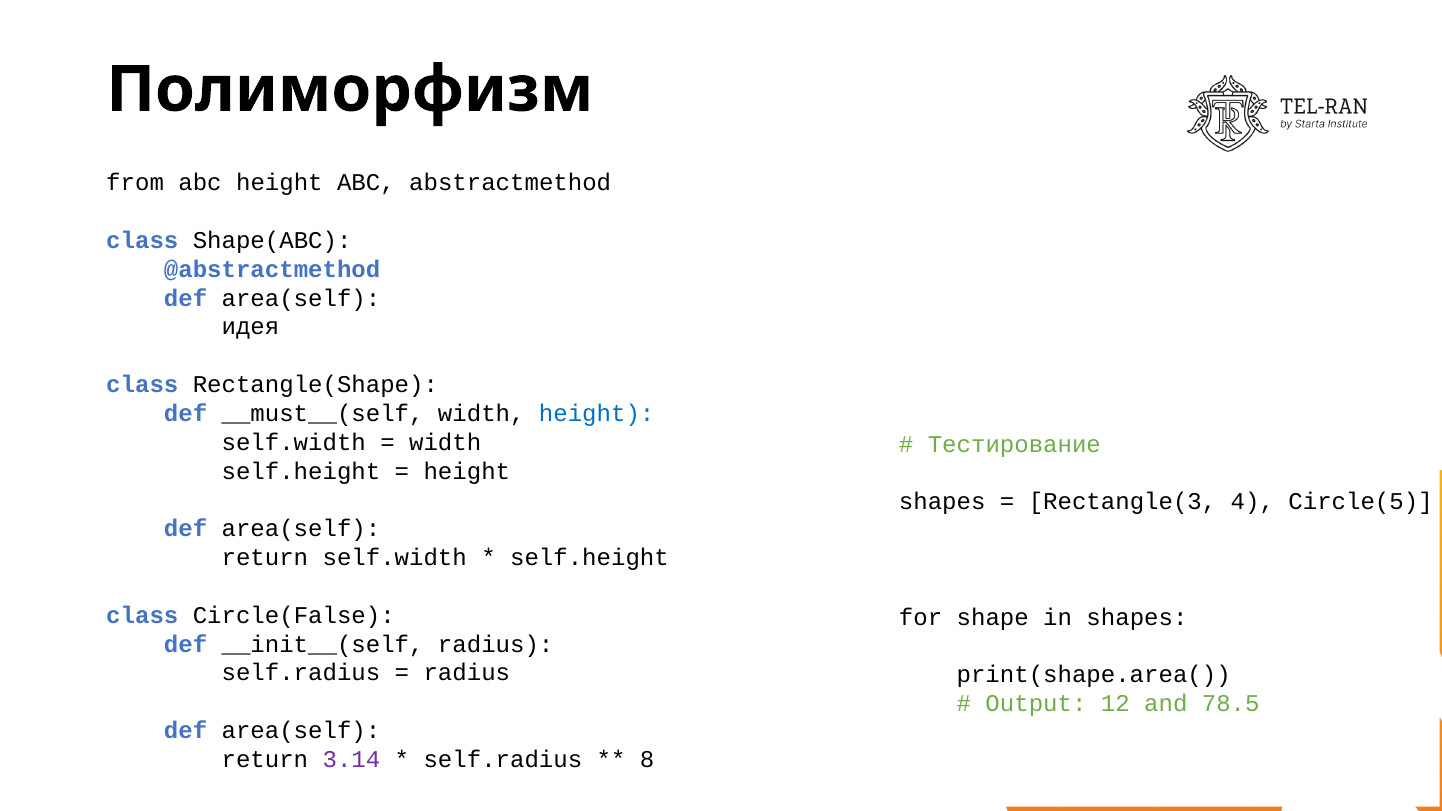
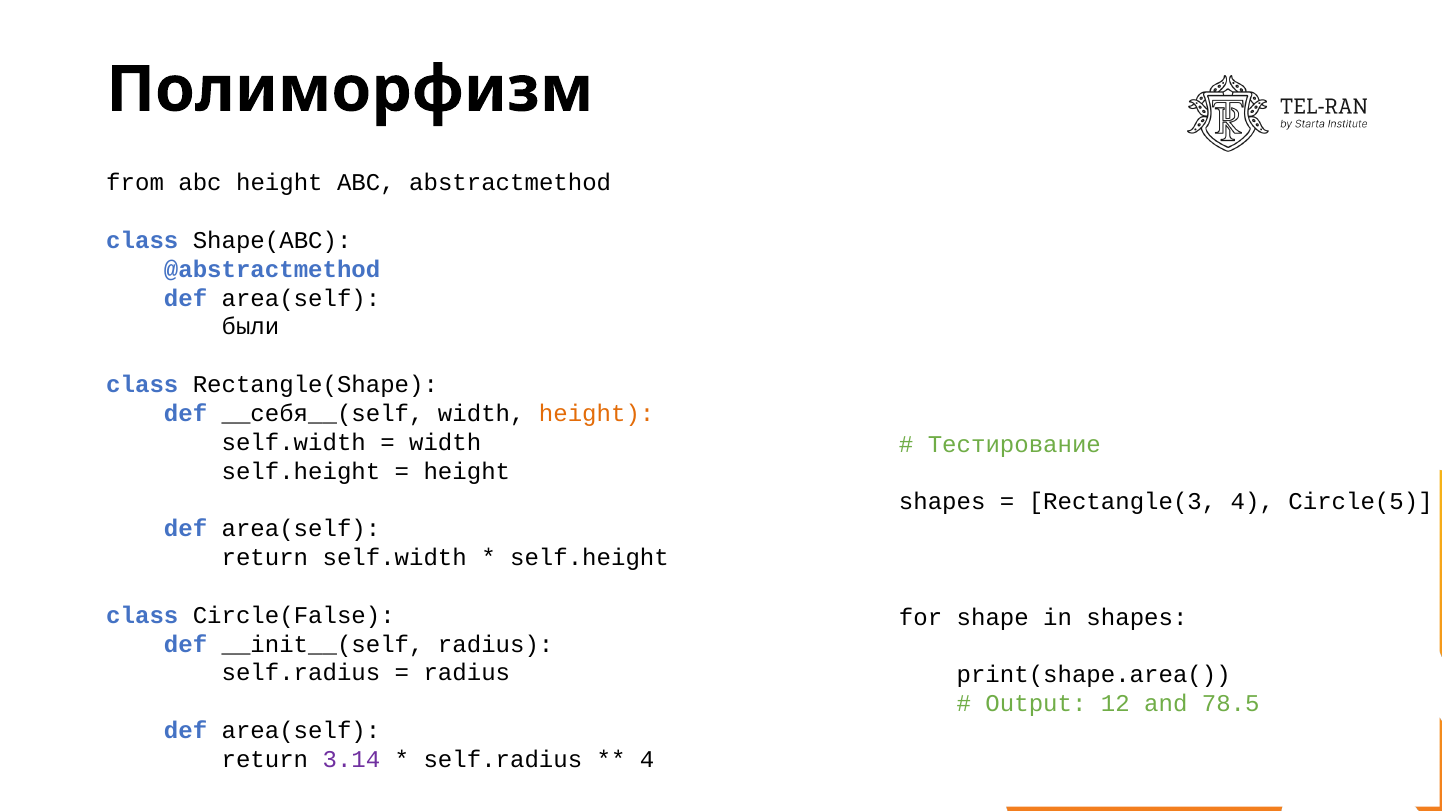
идея: идея -> были
__must__(self: __must__(self -> __себя__(self
height at (597, 414) colour: blue -> orange
8 at (647, 760): 8 -> 4
